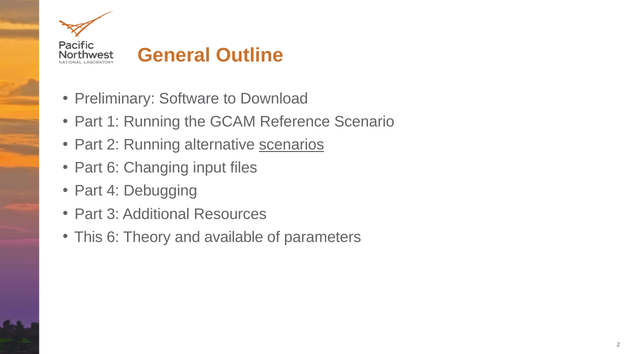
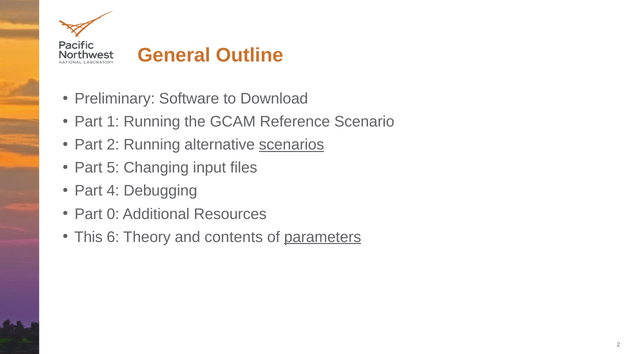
Part 6: 6 -> 5
3: 3 -> 0
available: available -> contents
parameters underline: none -> present
